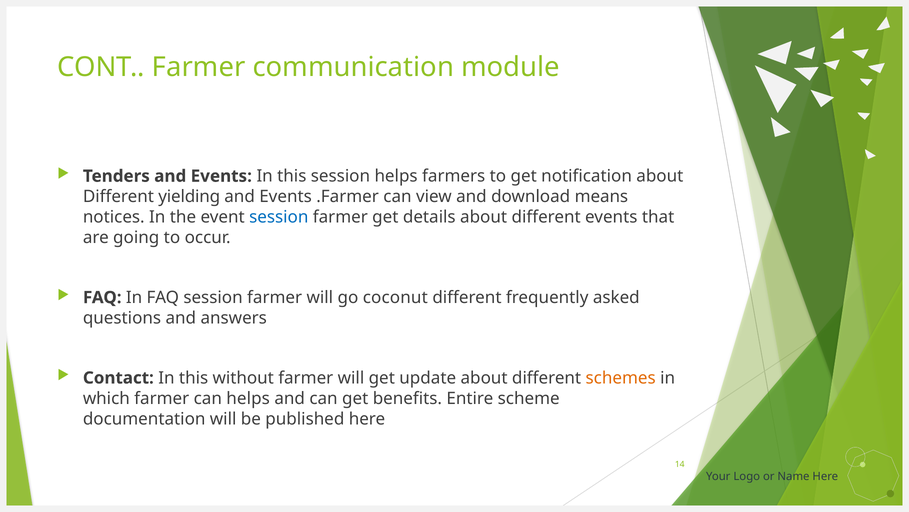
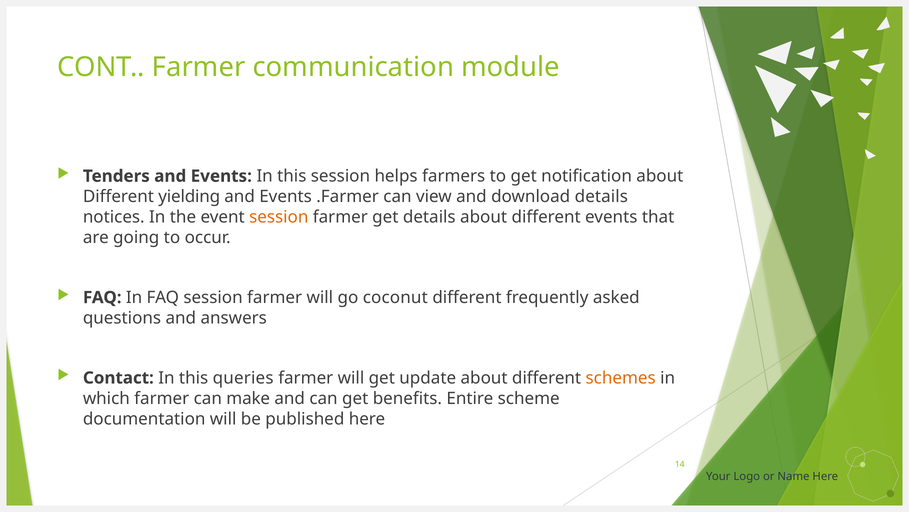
download means: means -> details
session at (279, 217) colour: blue -> orange
without: without -> queries
can helps: helps -> make
